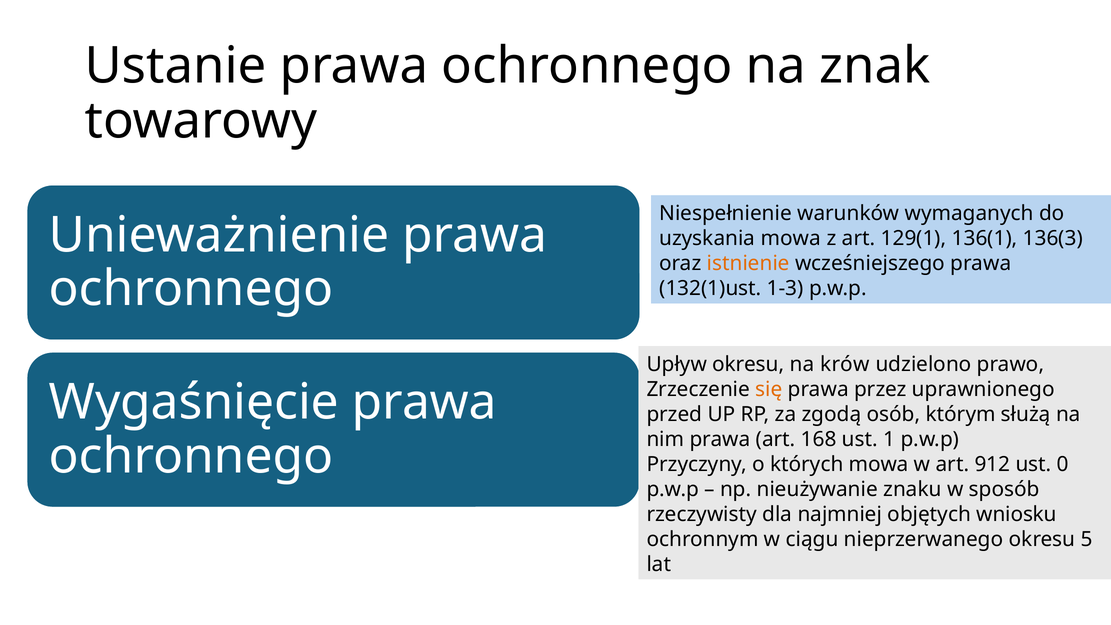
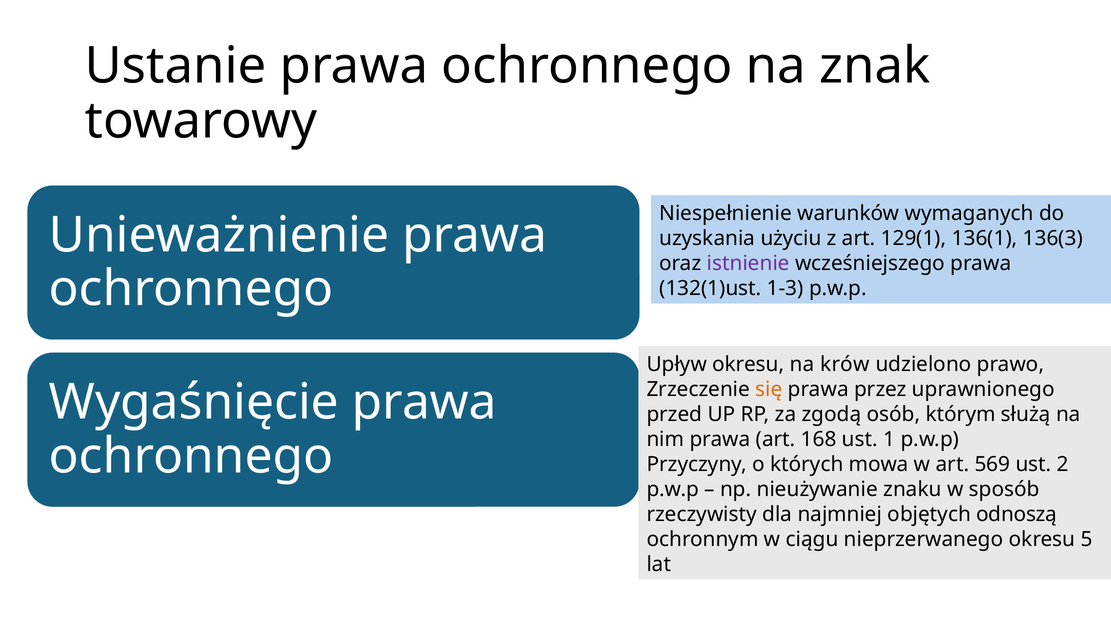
uzyskania mowa: mowa -> użyciu
istnienie colour: orange -> purple
912: 912 -> 569
0: 0 -> 2
wniosku: wniosku -> odnoszą
